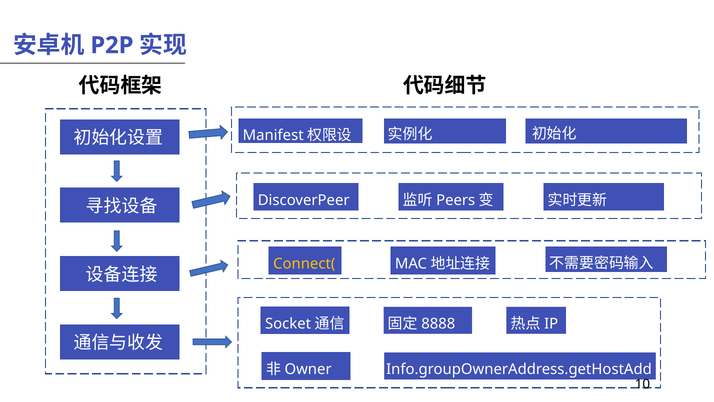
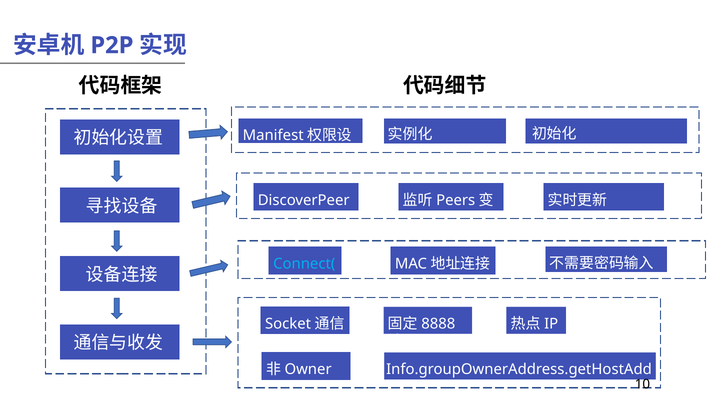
Connect( colour: yellow -> light blue
